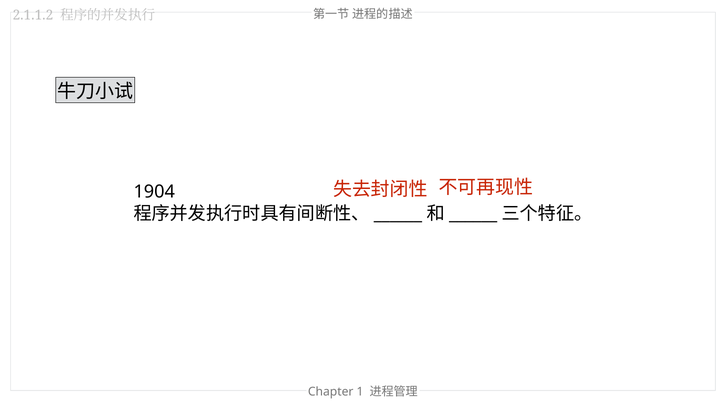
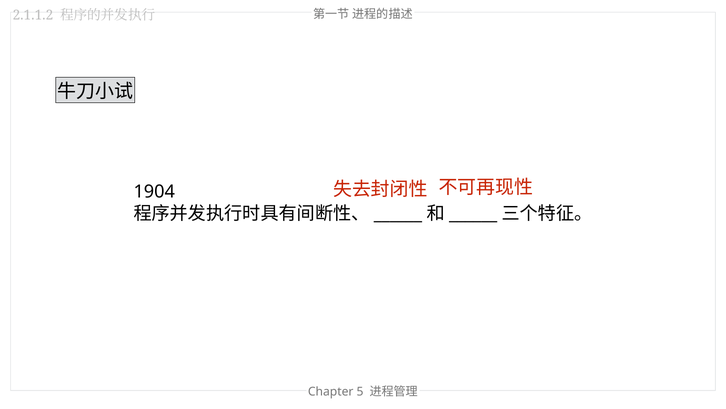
1: 1 -> 5
